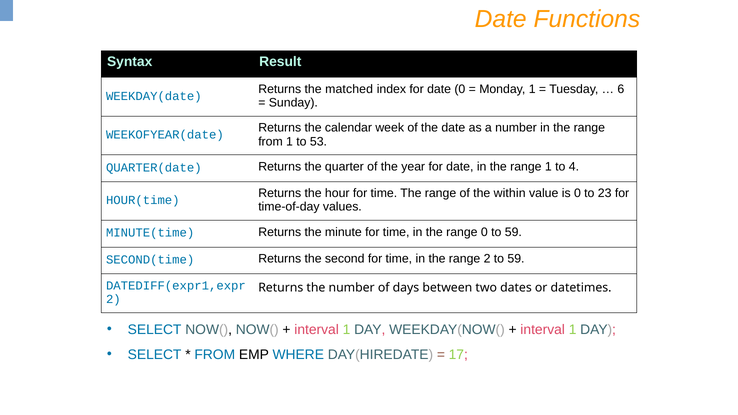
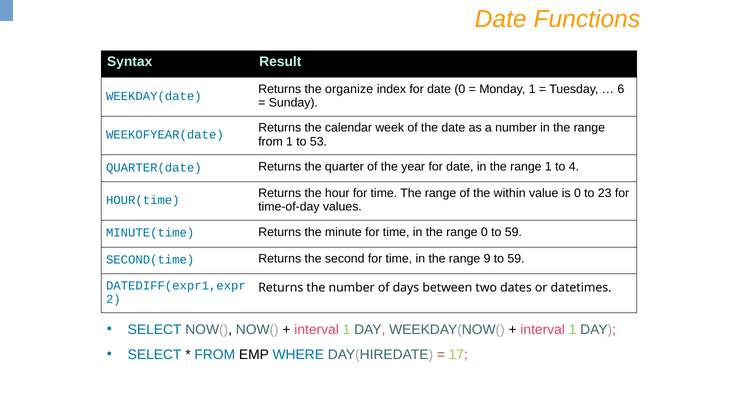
matched: matched -> organize
range 2: 2 -> 9
